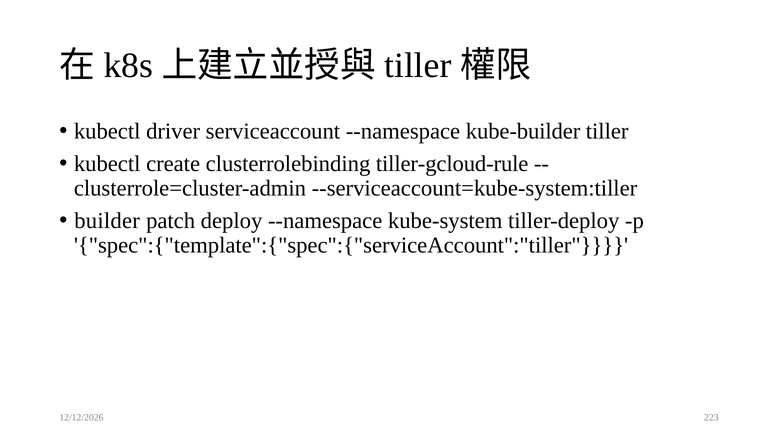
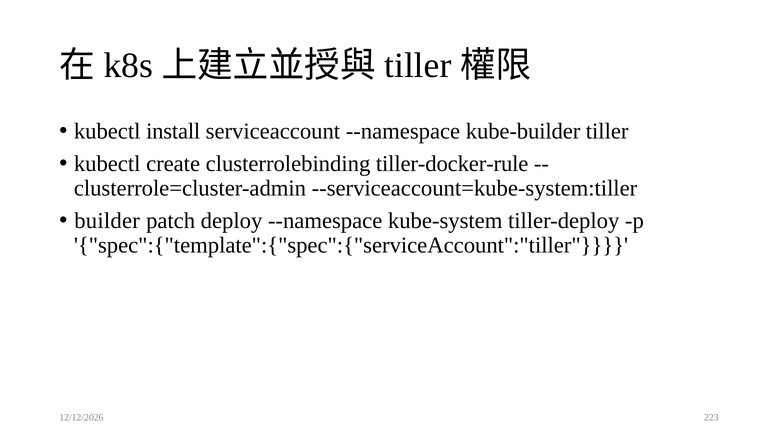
driver: driver -> install
tiller-gcloud-rule: tiller-gcloud-rule -> tiller-docker-rule
